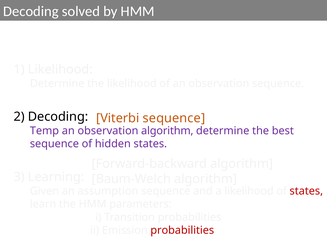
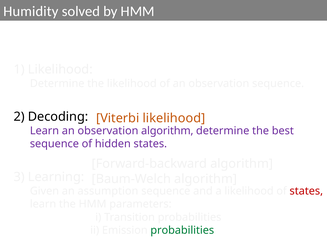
Decoding at (31, 11): Decoding -> Humidity
Viterbi sequence: sequence -> likelihood
Temp at (44, 131): Temp -> Learn
probabilities at (182, 230) colour: red -> green
